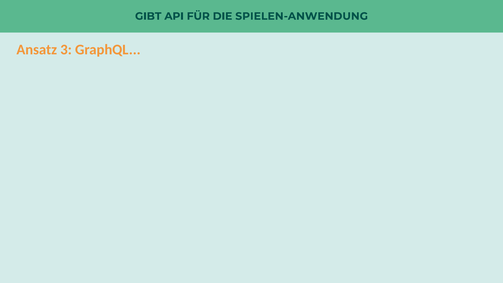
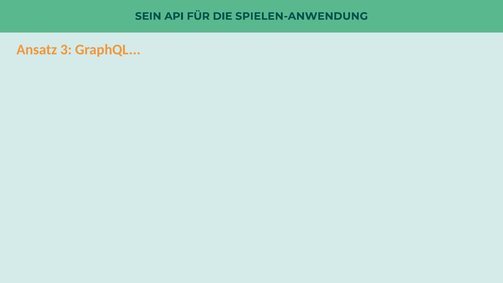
GIBT: GIBT -> SEIN
